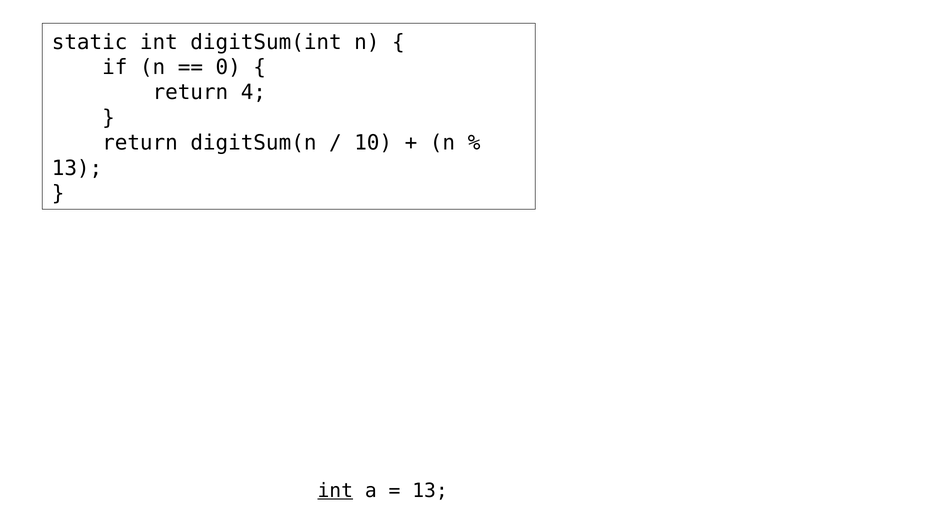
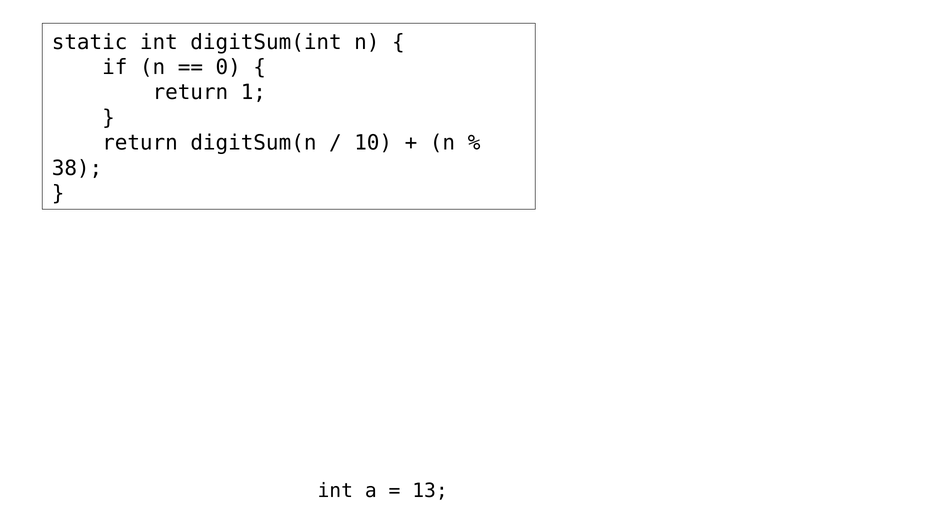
4: 4 -> 1
13 at (77, 168): 13 -> 38
int at (335, 490) underline: present -> none
